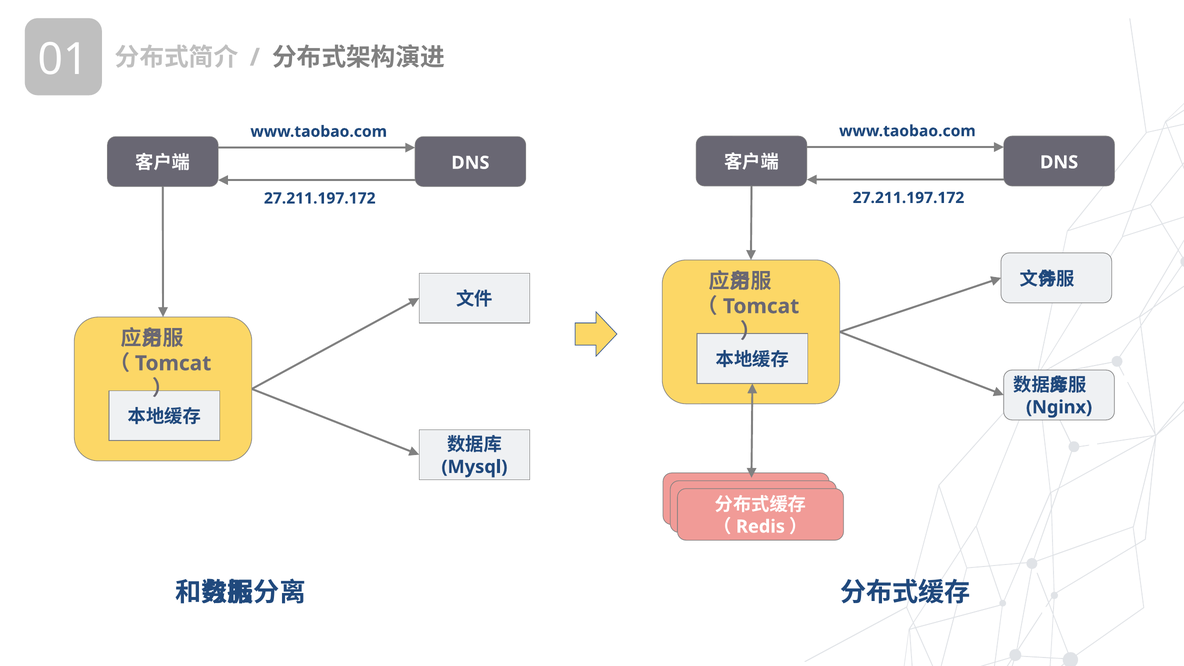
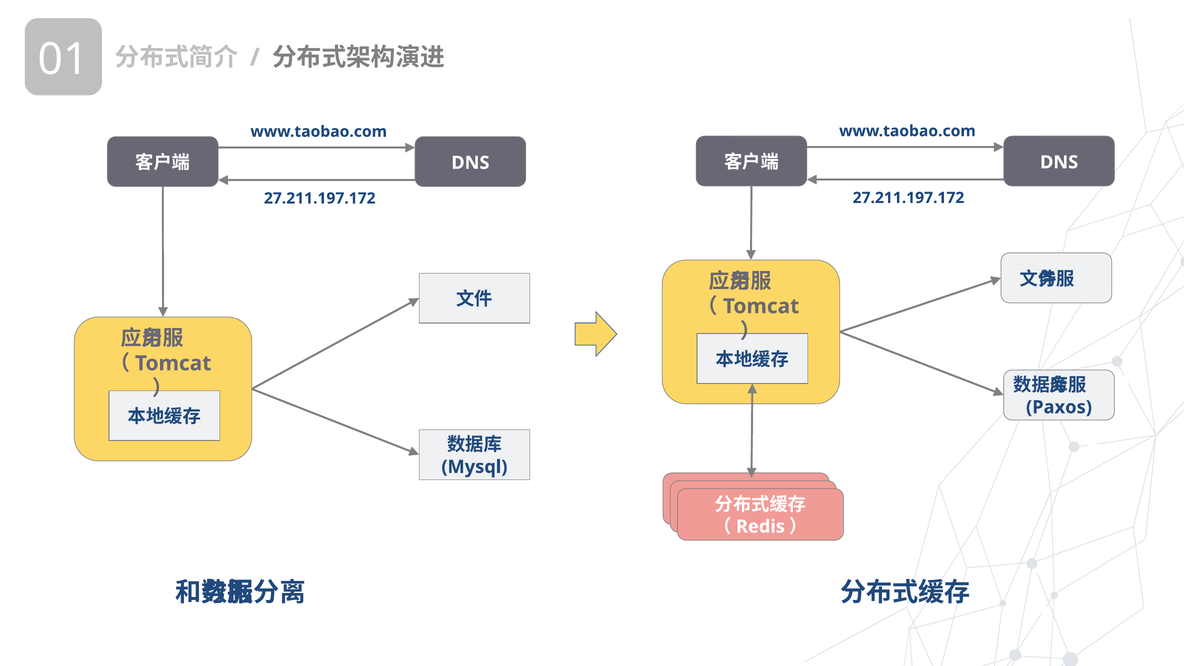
Nginx: Nginx -> Paxos
